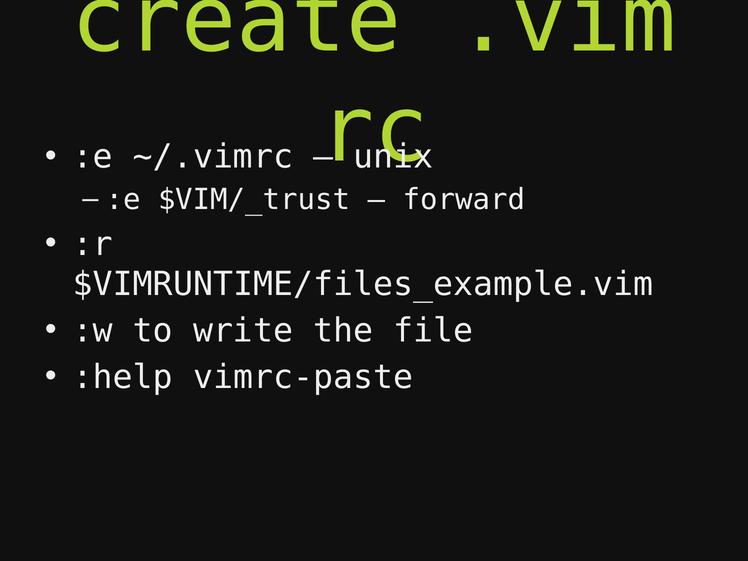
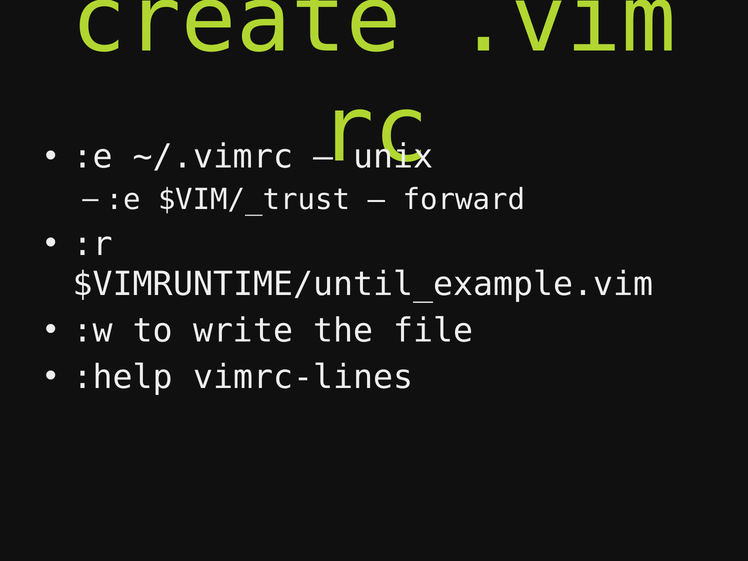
$VIMRUNTIME/files_example.vim: $VIMRUNTIME/files_example.vim -> $VIMRUNTIME/until_example.vim
vimrc-paste: vimrc-paste -> vimrc-lines
